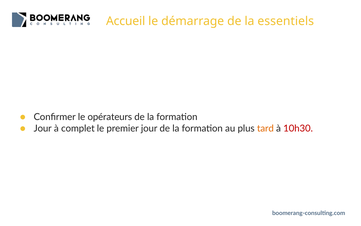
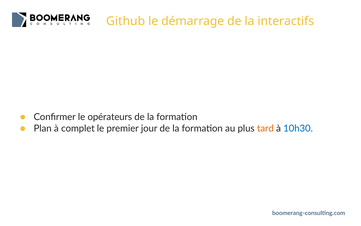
Accueil: Accueil -> Github
essentiels: essentiels -> interactifs
Jour at (43, 128): Jour -> Plan
10h30 colour: red -> blue
